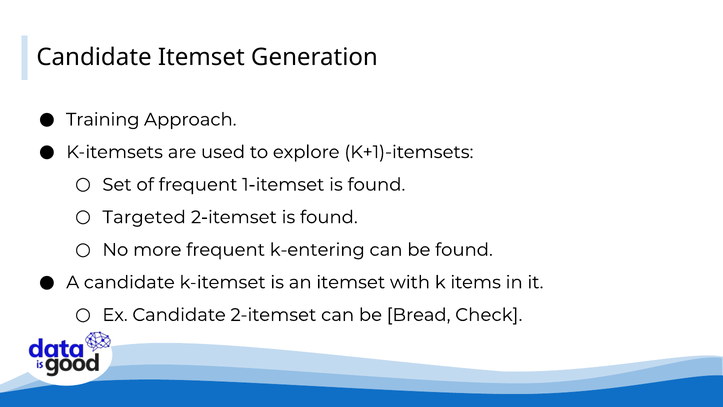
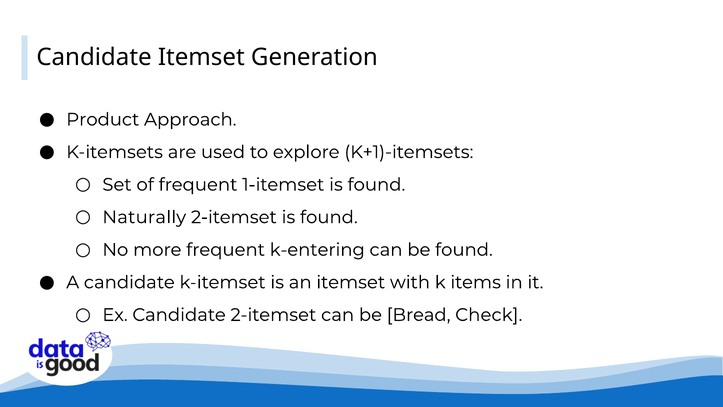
Training: Training -> Product
Targeted: Targeted -> Naturally
